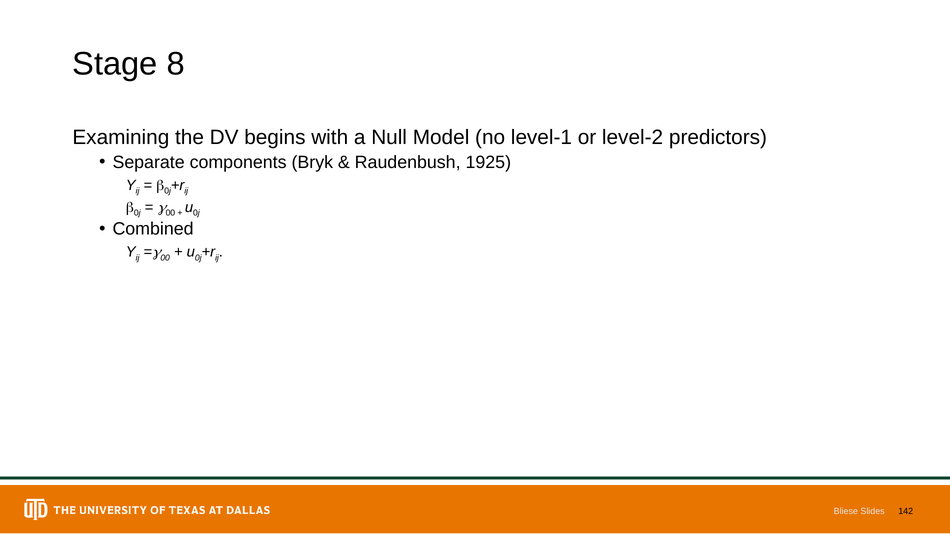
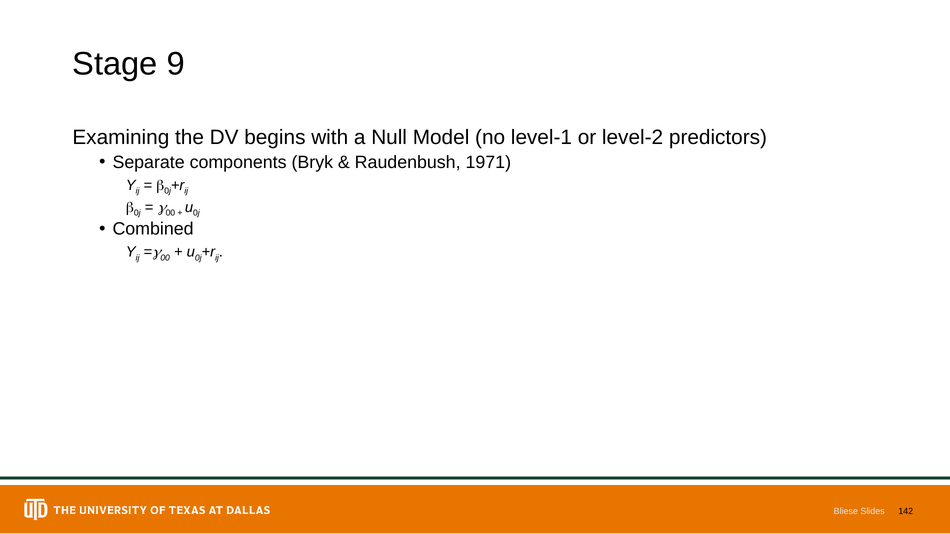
8: 8 -> 9
1925: 1925 -> 1971
